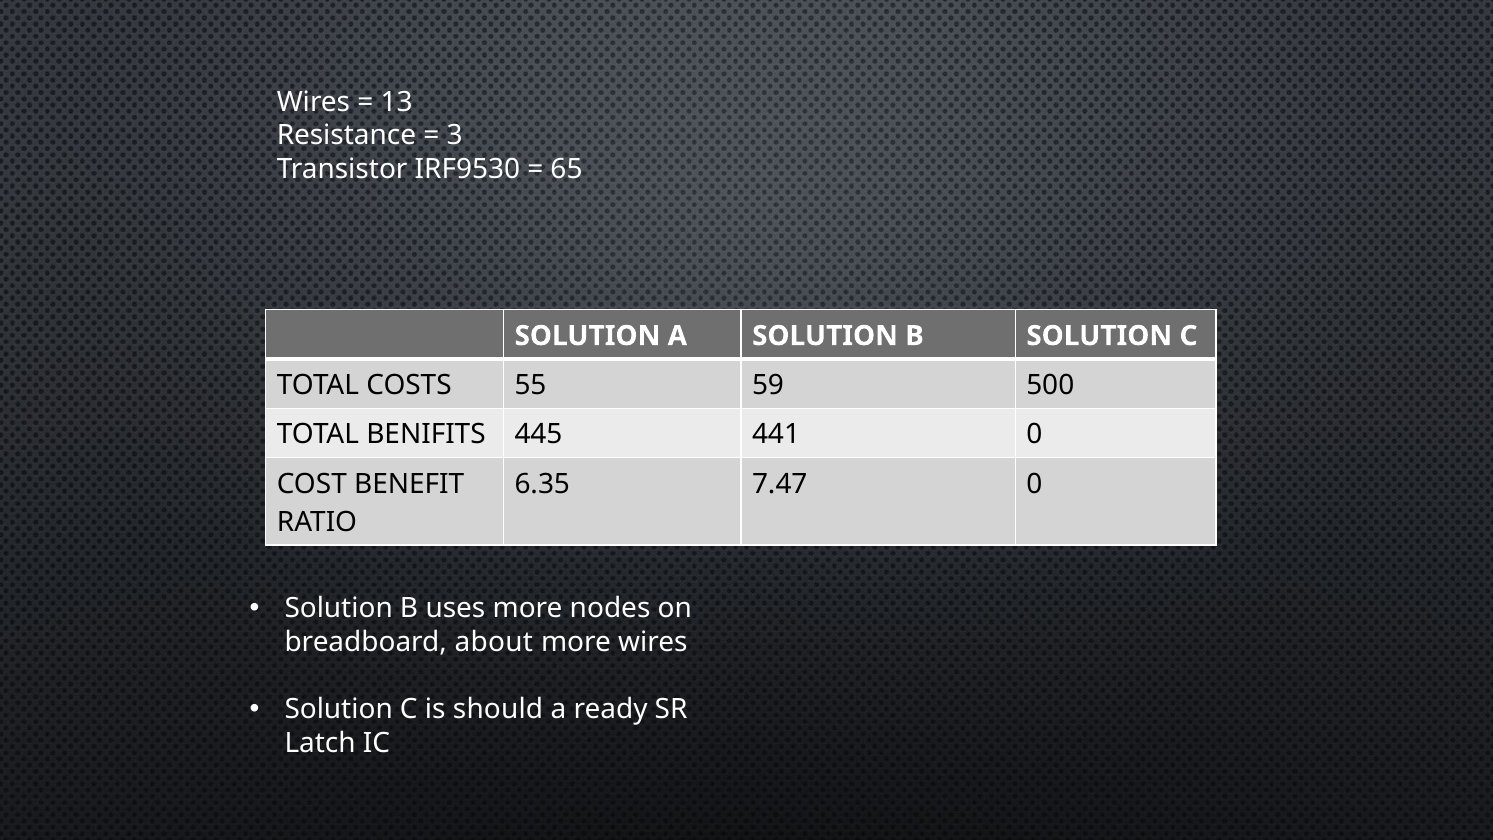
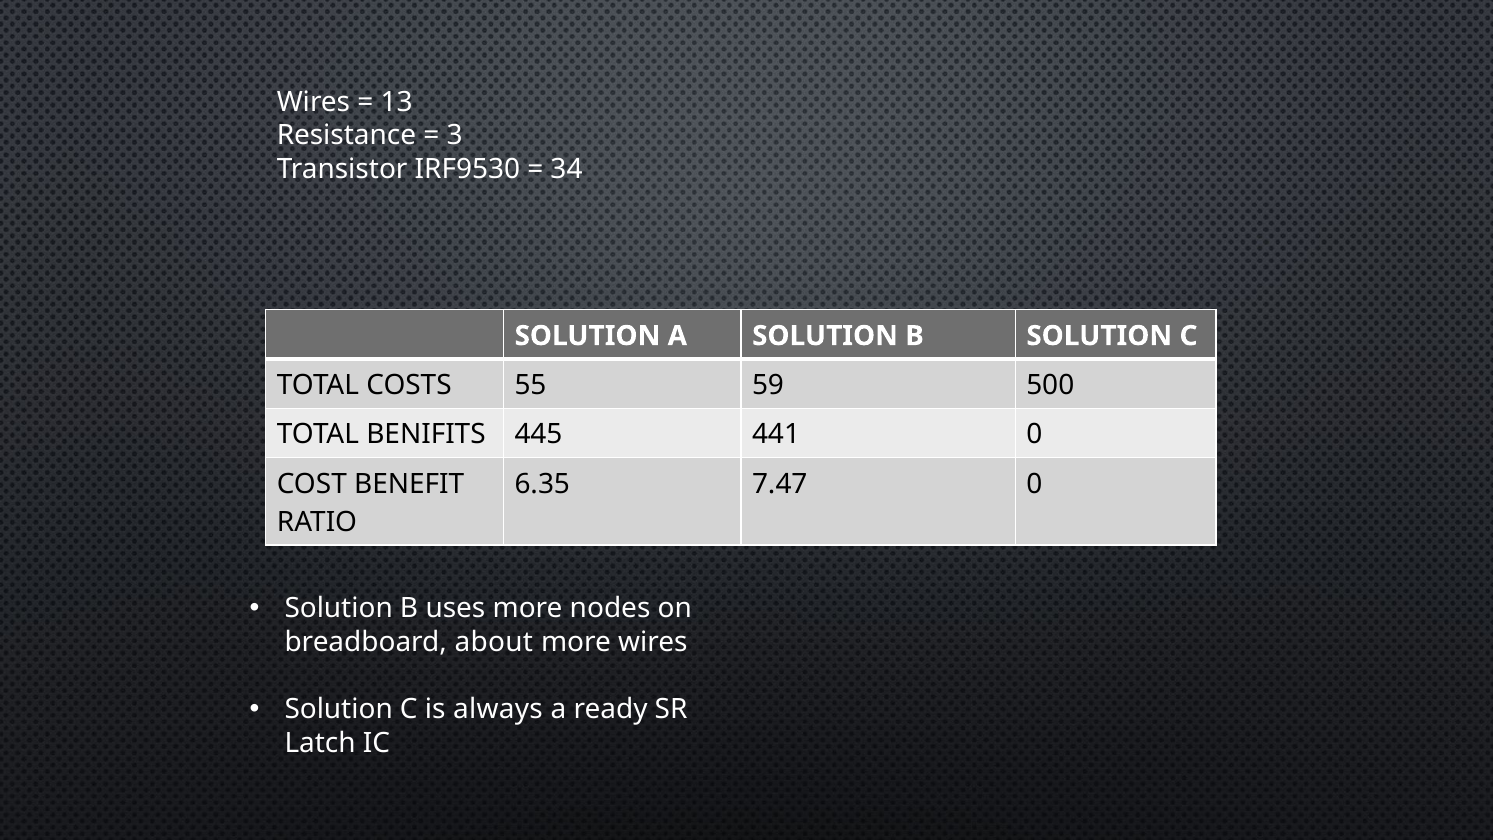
65: 65 -> 34
should: should -> always
